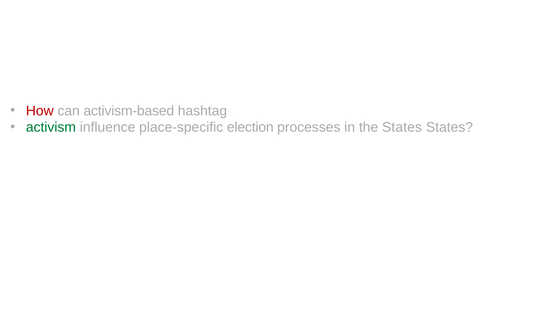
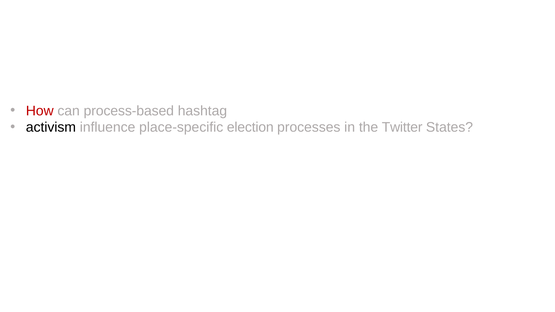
activism-based: activism-based -> process-based
activism colour: green -> black
the States: States -> Twitter
